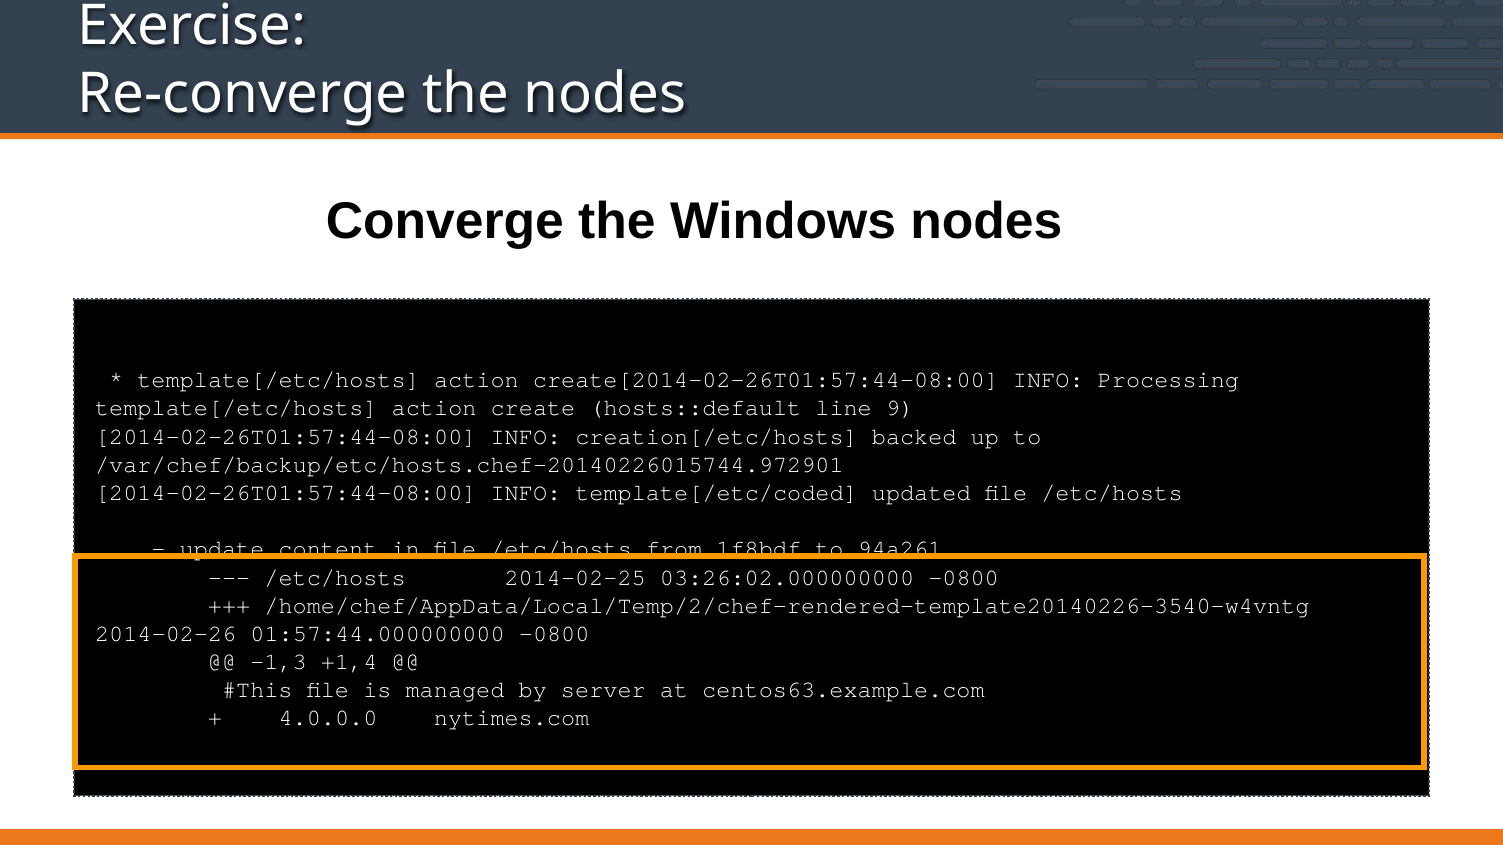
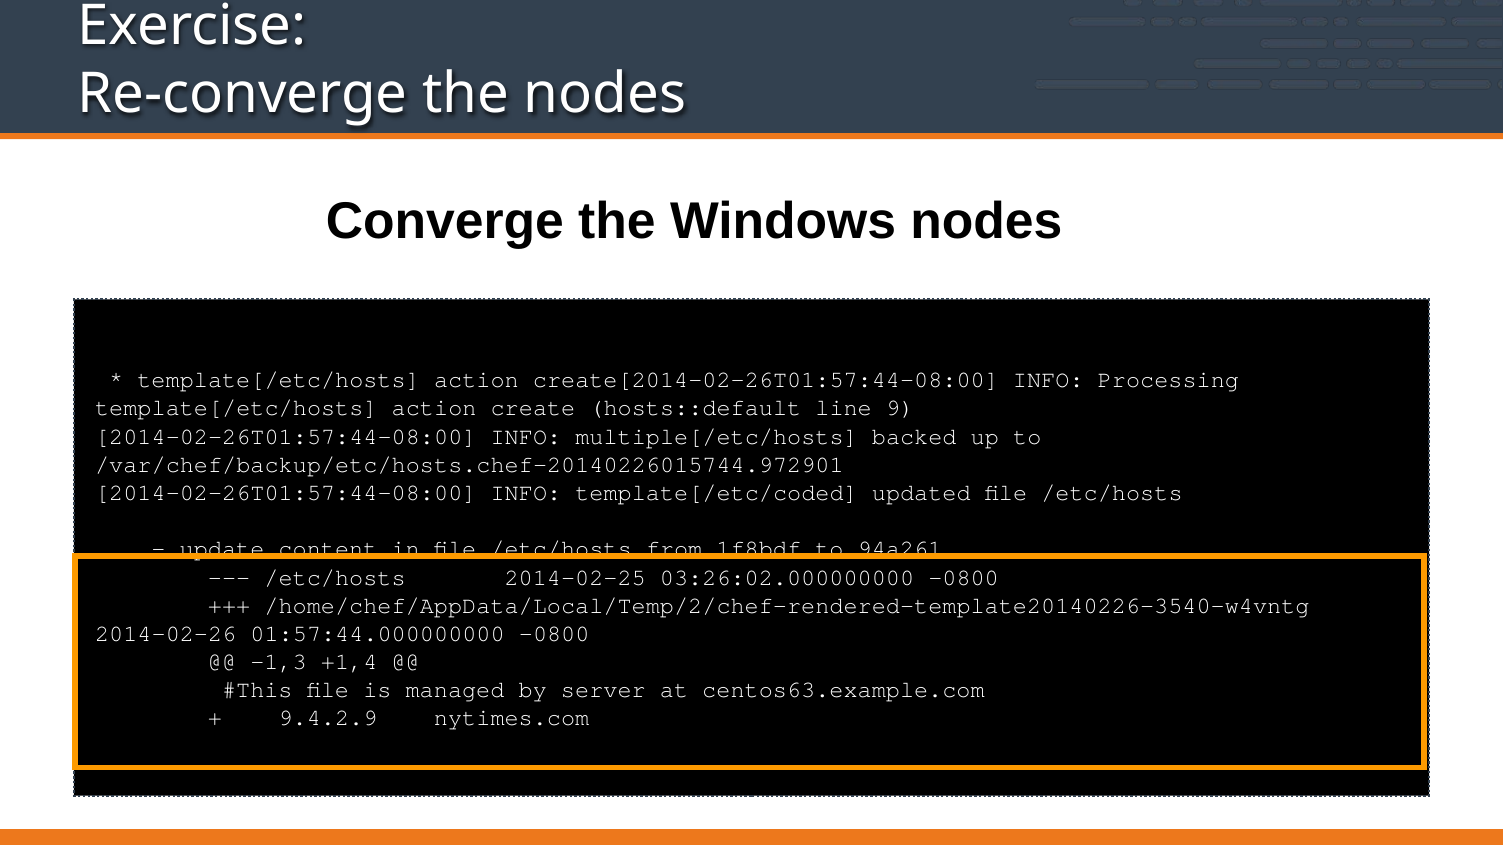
creation[/etc/hosts: creation[/etc/hosts -> multiple[/etc/hosts
4.0.0.0: 4.0.0.0 -> 9.4.2.9
